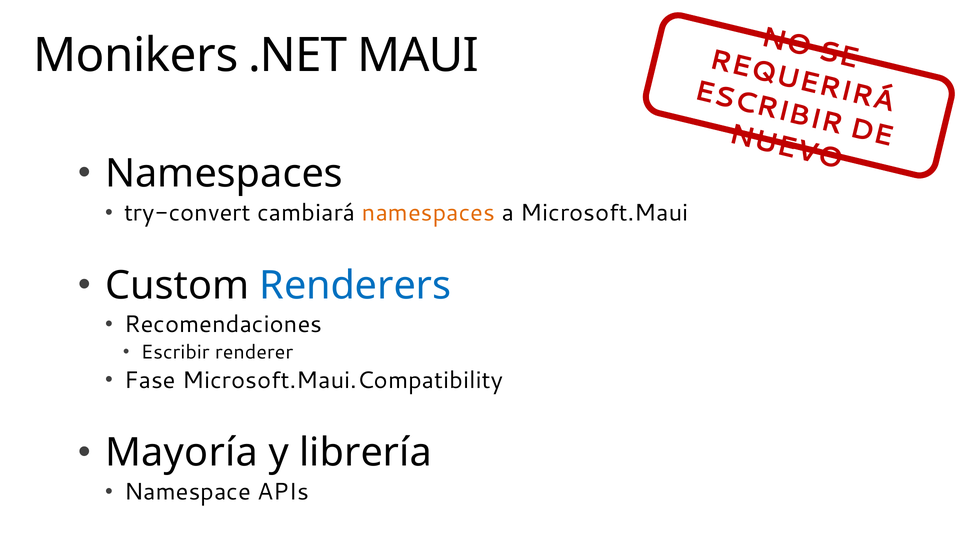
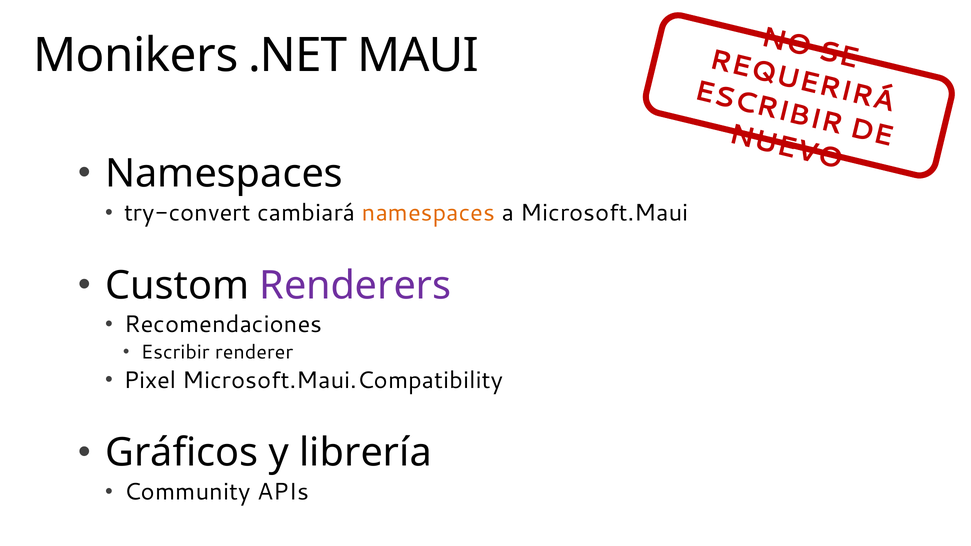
Renderers colour: blue -> purple
Fase: Fase -> Pixel
Mayoría: Mayoría -> Gráficos
Namespace: Namespace -> Community
